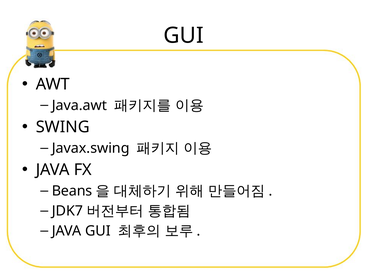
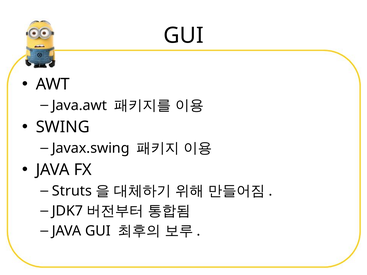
Beans: Beans -> Struts
